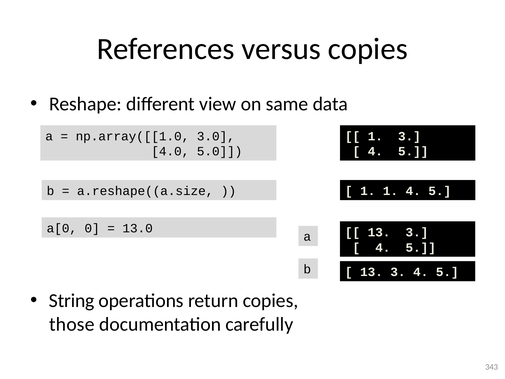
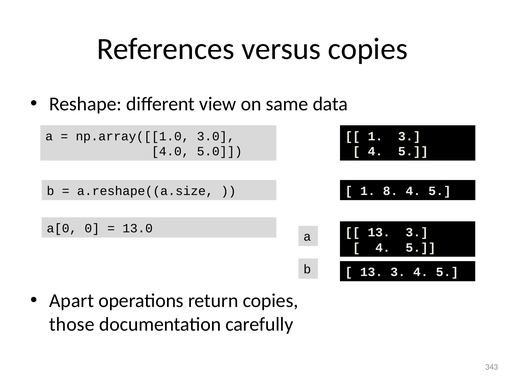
1 1: 1 -> 8
String: String -> Apart
